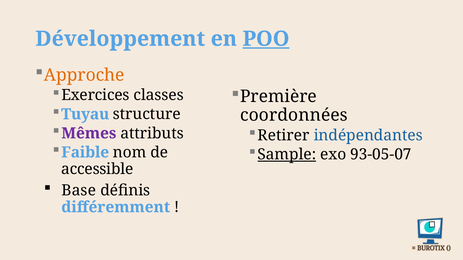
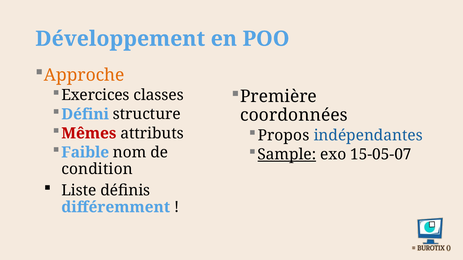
POO underline: present -> none
Tuyau: Tuyau -> Défini
Mêmes colour: purple -> red
Retirer: Retirer -> Propos
93-05-07: 93-05-07 -> 15-05-07
accessible: accessible -> condition
Base: Base -> Liste
